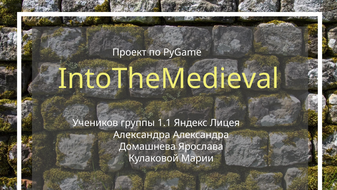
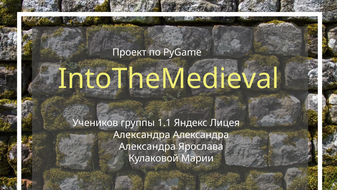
Домашнева at (147, 146): Домашнева -> Александра
